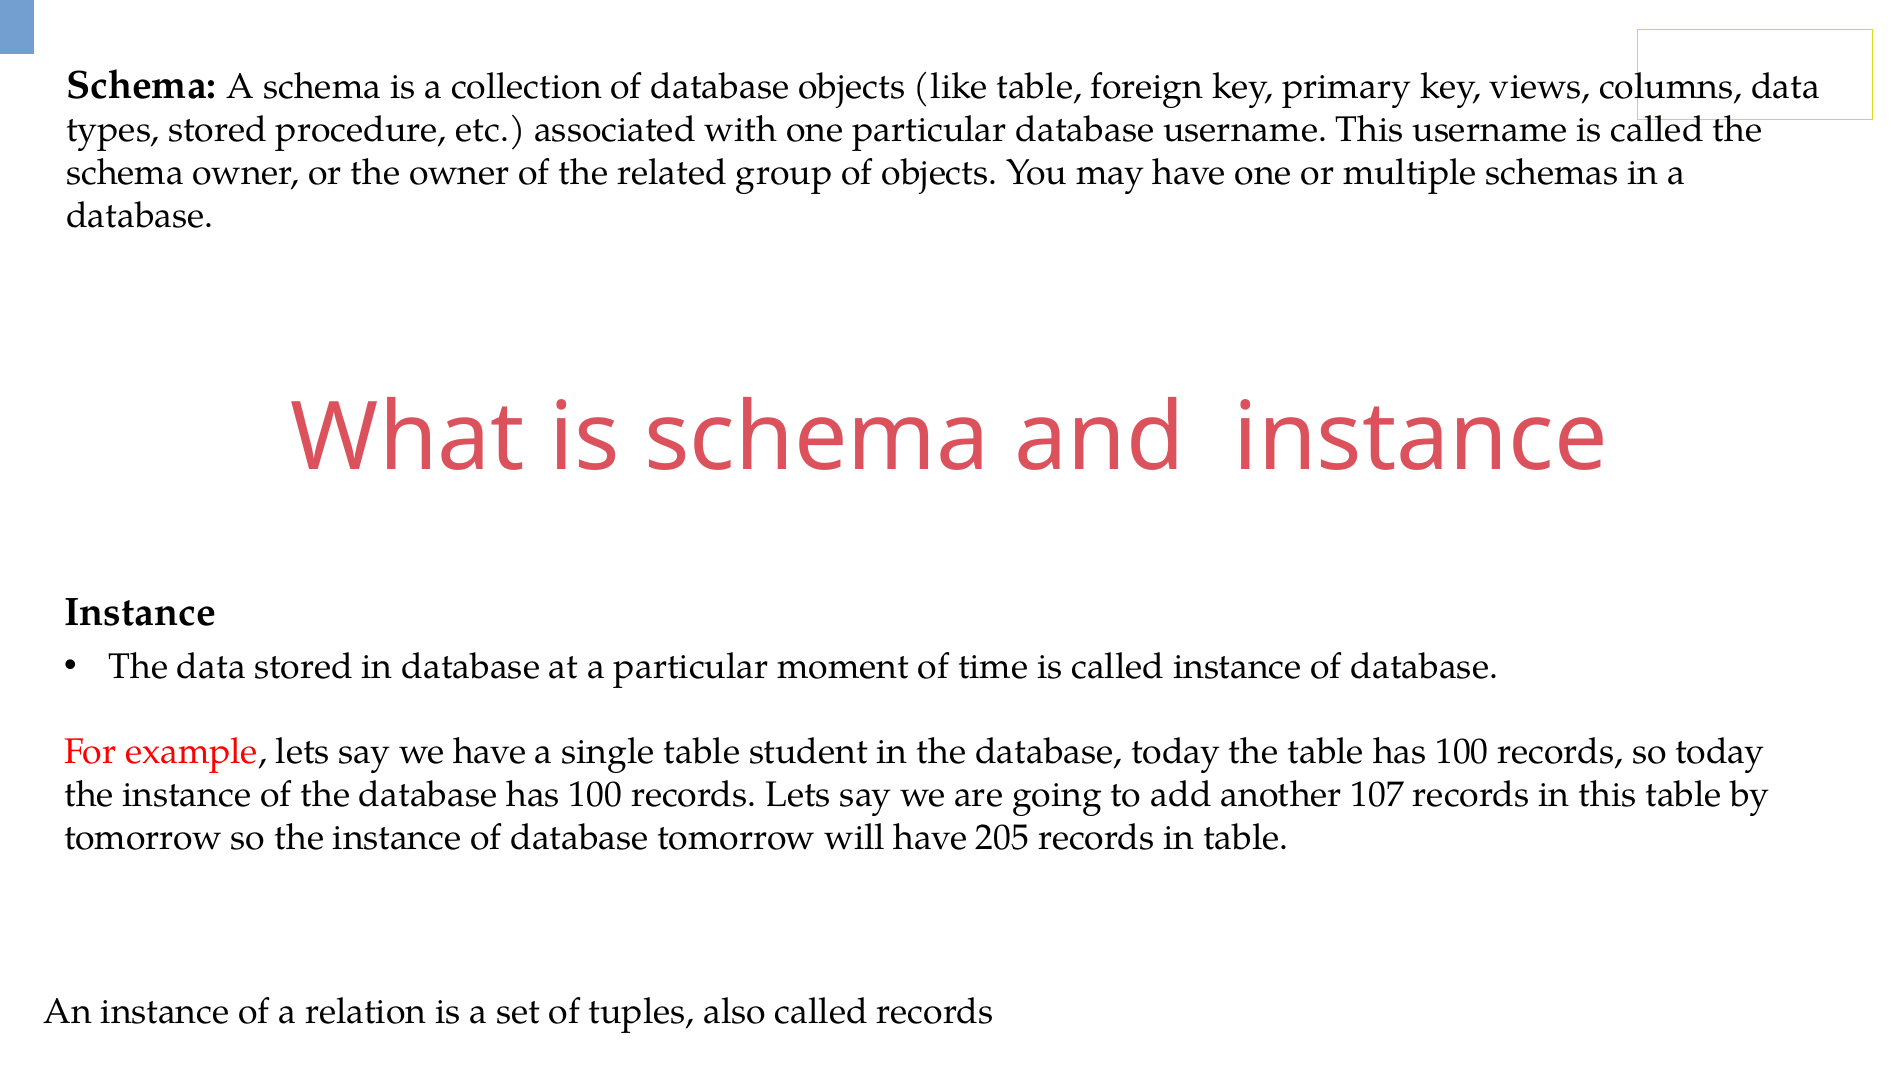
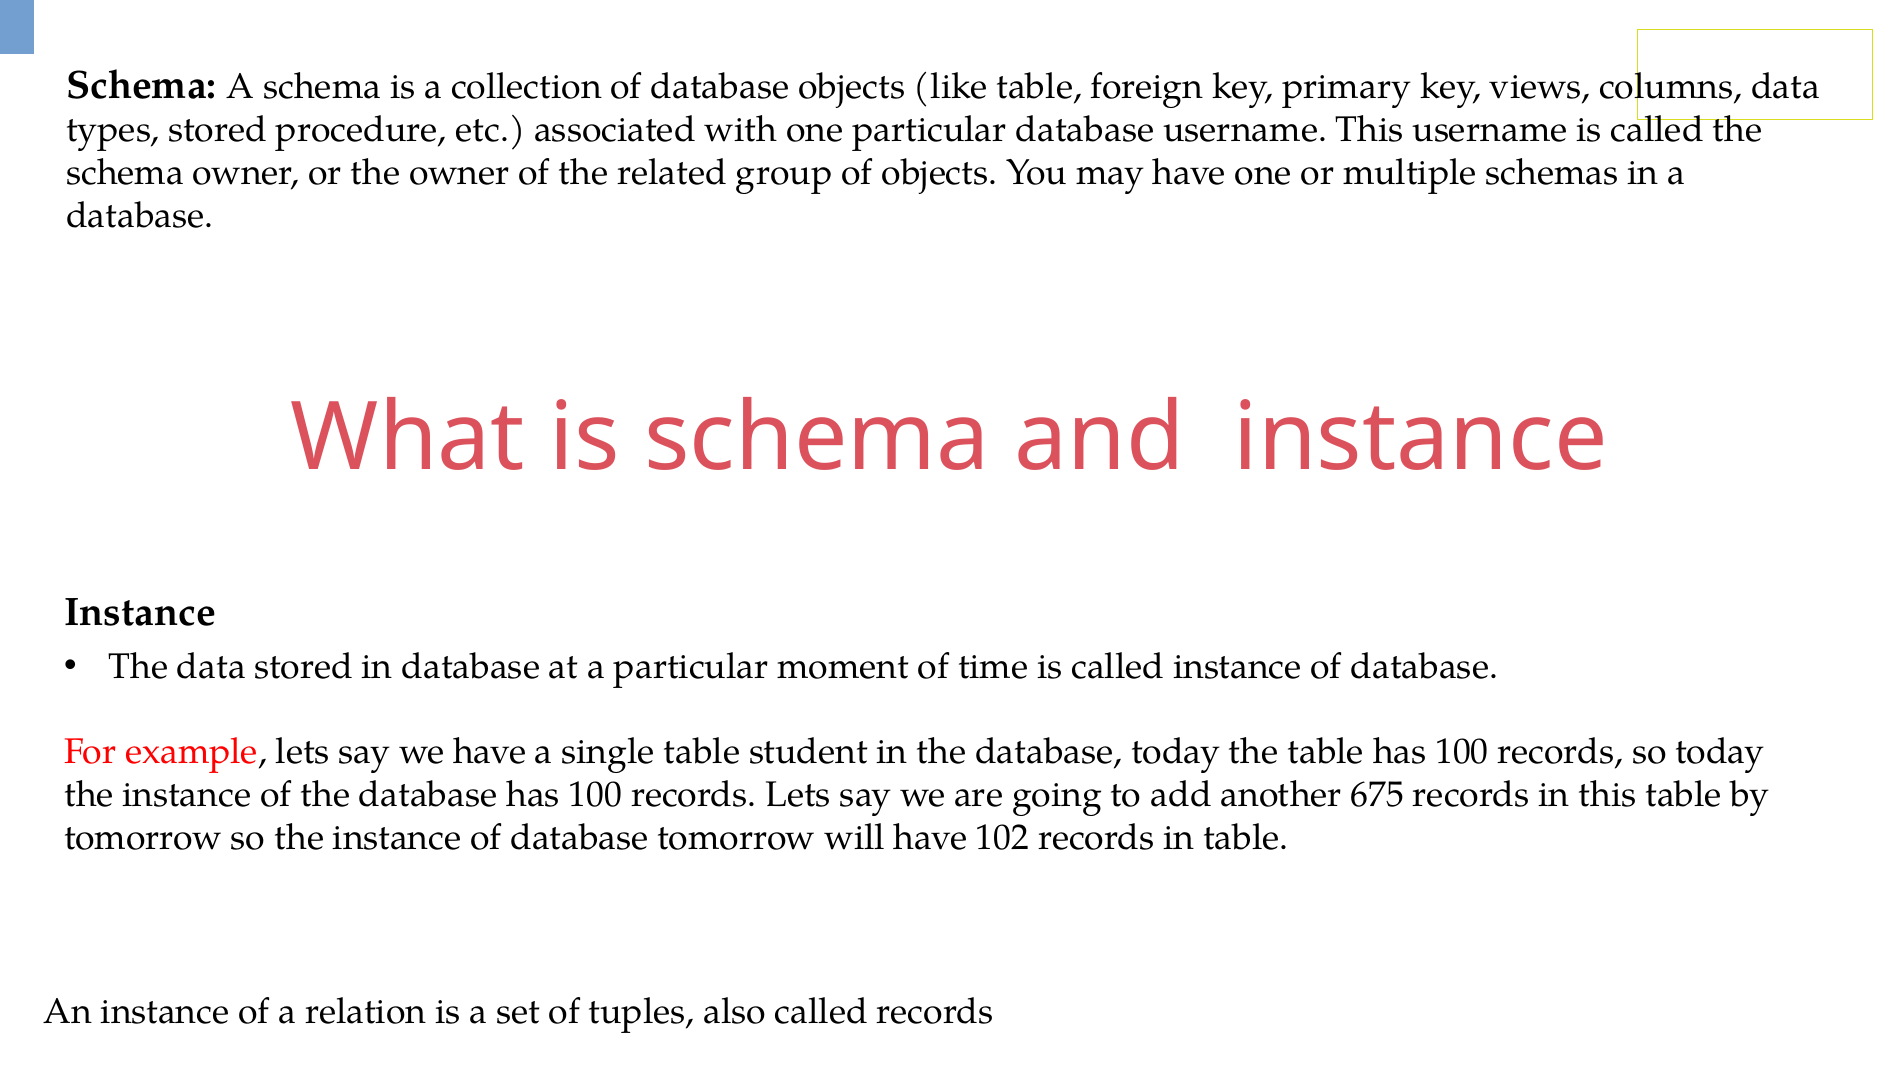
107: 107 -> 675
205: 205 -> 102
